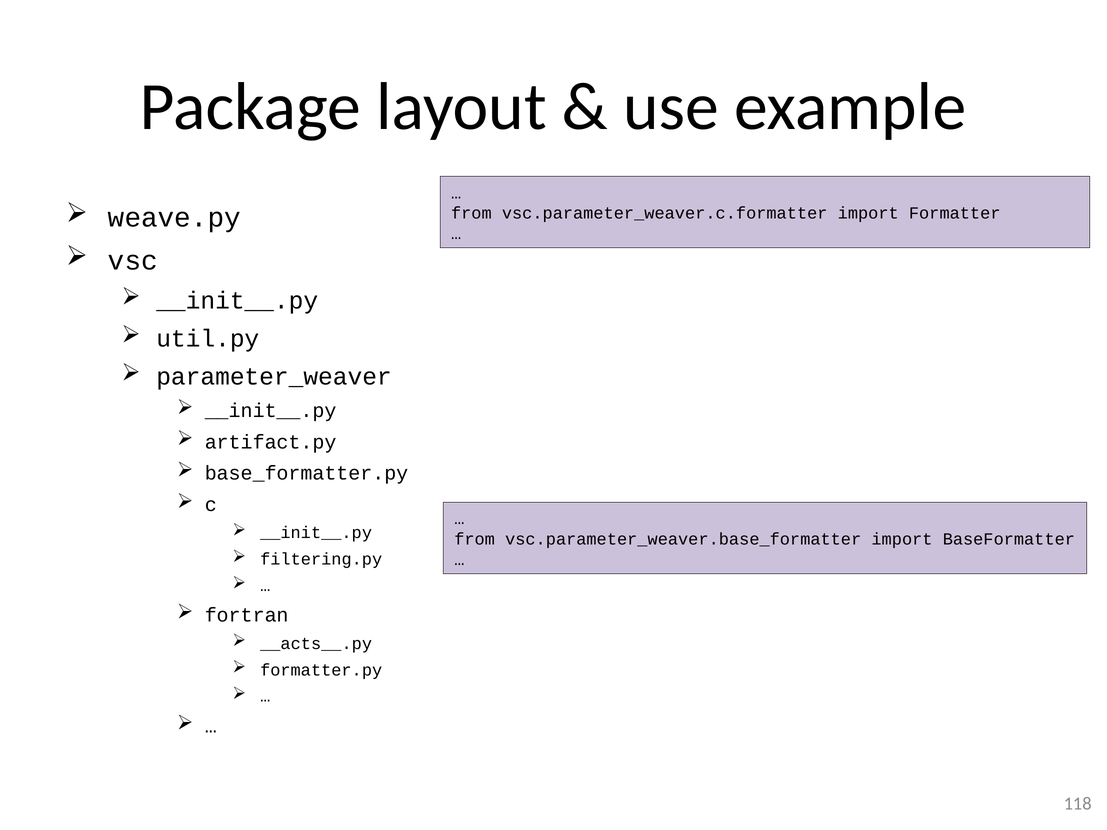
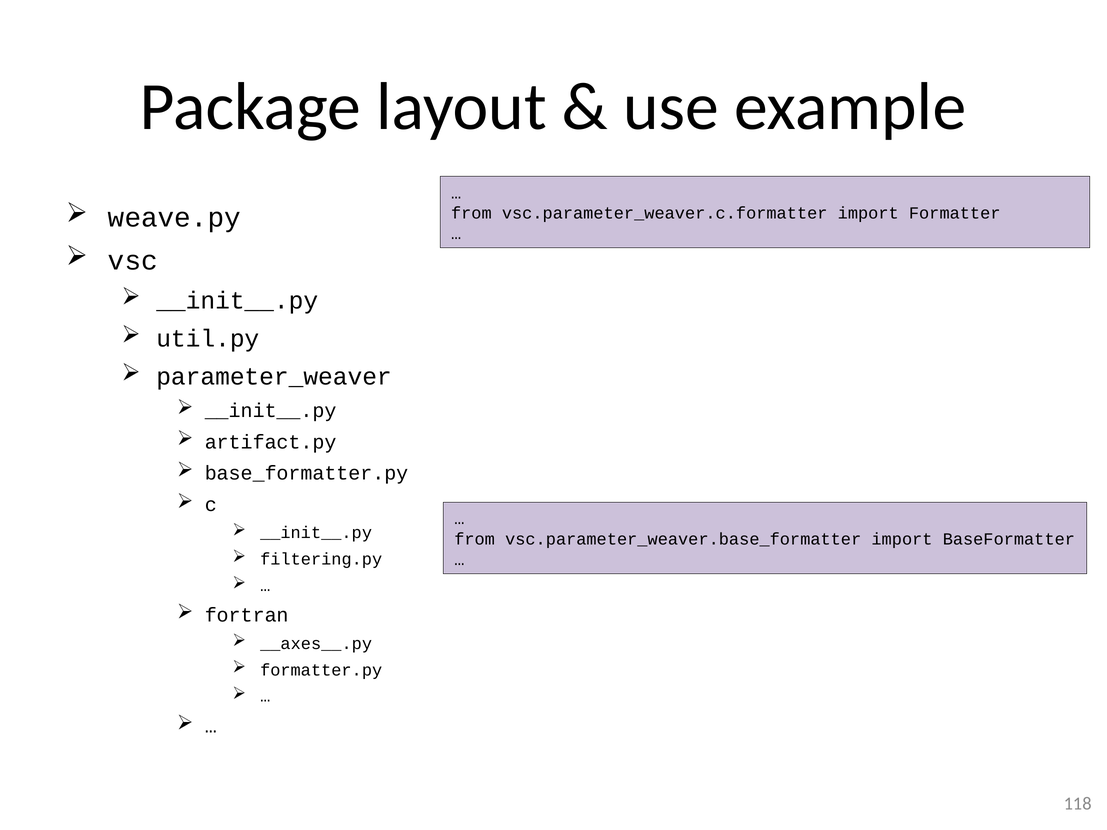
__acts__.py: __acts__.py -> __axes__.py
